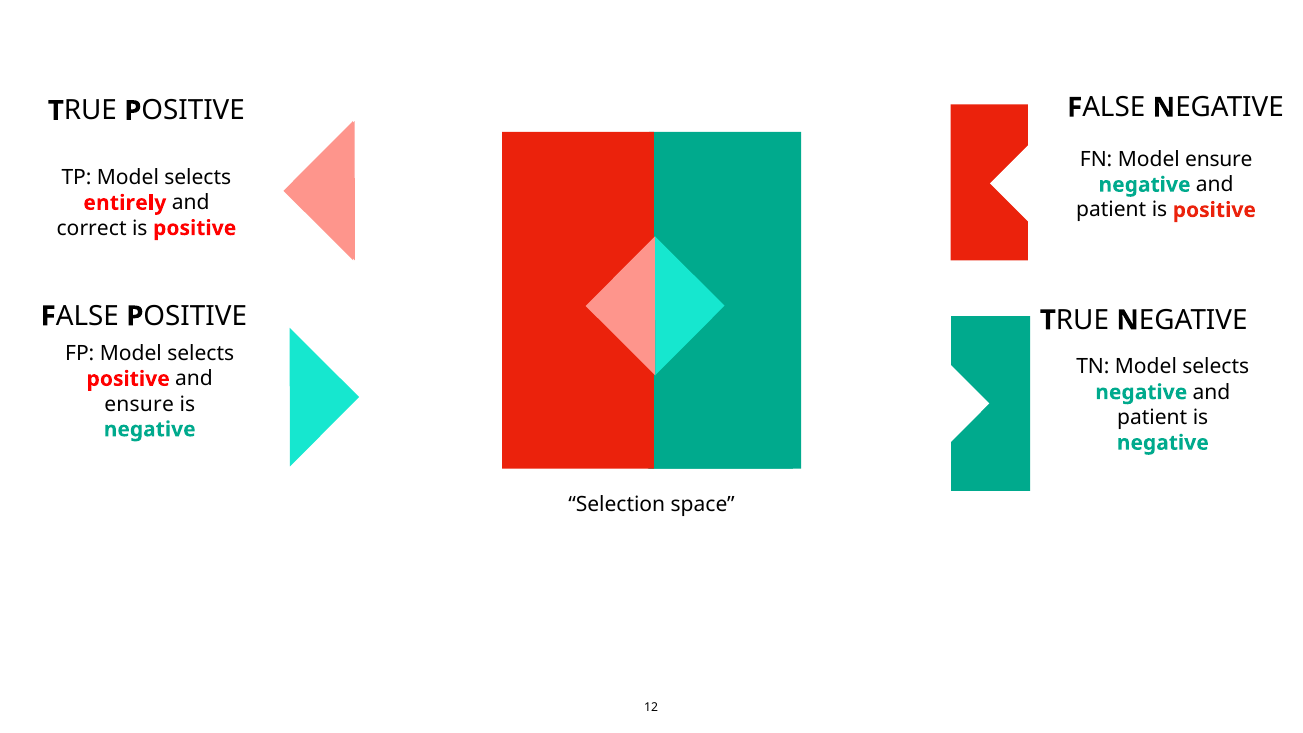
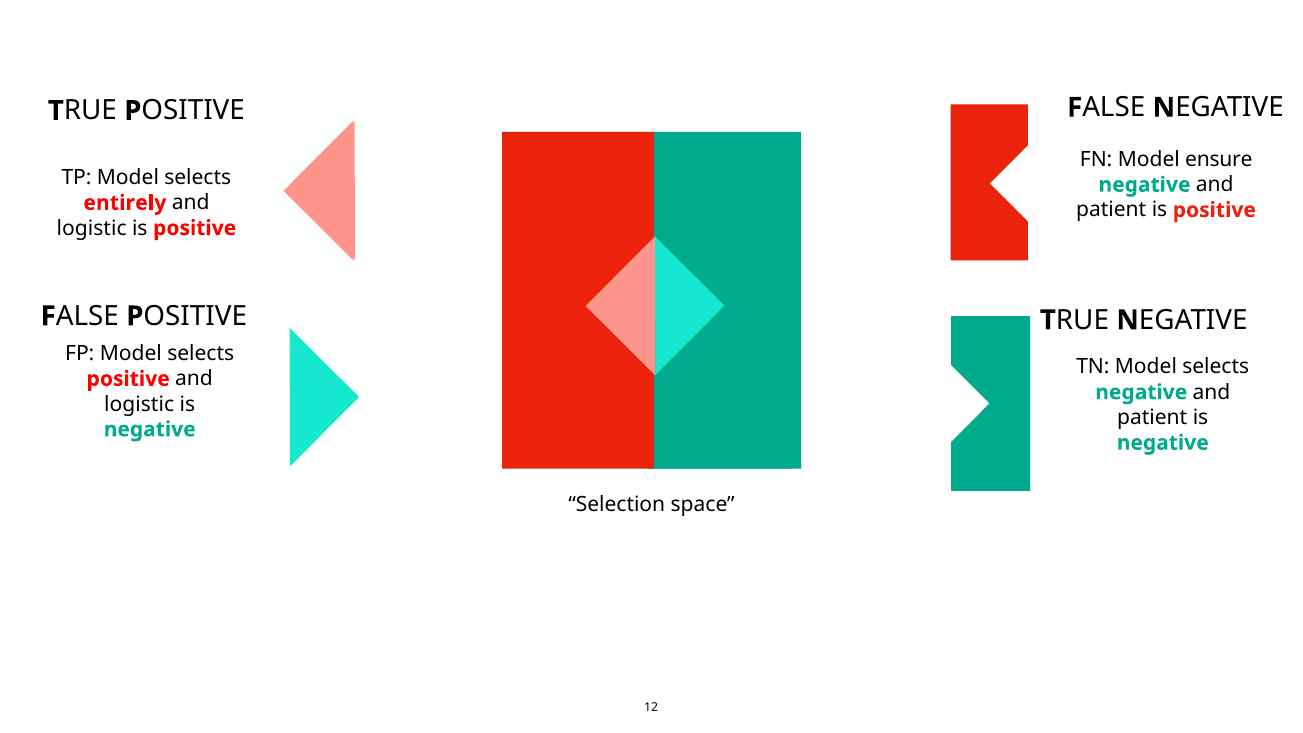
correct at (92, 228): correct -> logistic
ensure at (139, 404): ensure -> logistic
